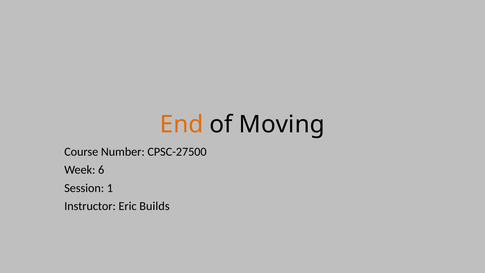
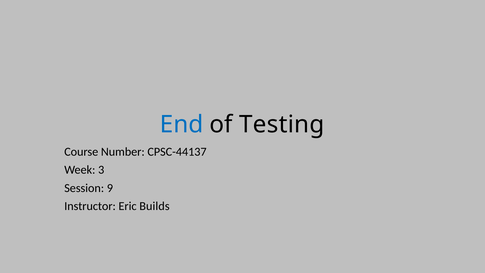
End colour: orange -> blue
Moving: Moving -> Testing
CPSC-27500: CPSC-27500 -> CPSC-44137
6: 6 -> 3
1: 1 -> 9
